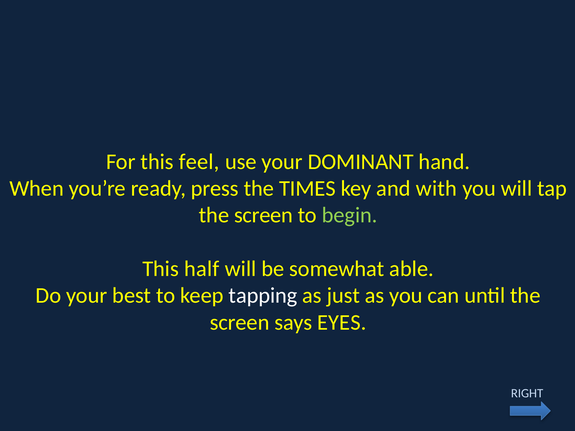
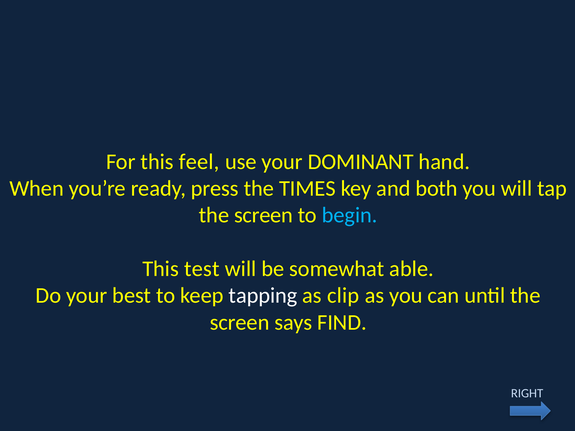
with: with -> both
begin colour: light green -> light blue
half: half -> test
just: just -> clip
EYES: EYES -> FIND
